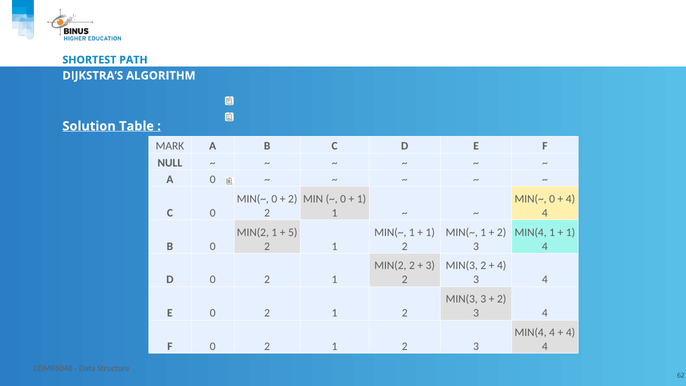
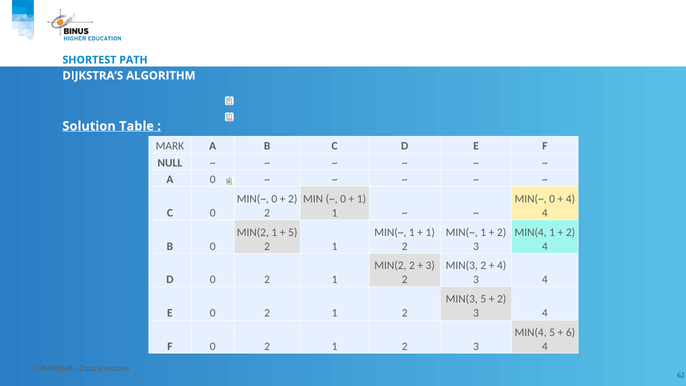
1 at (571, 232): 1 -> 2
MIN(3 3: 3 -> 5
MIN(4 4: 4 -> 5
4 at (571, 332): 4 -> 6
